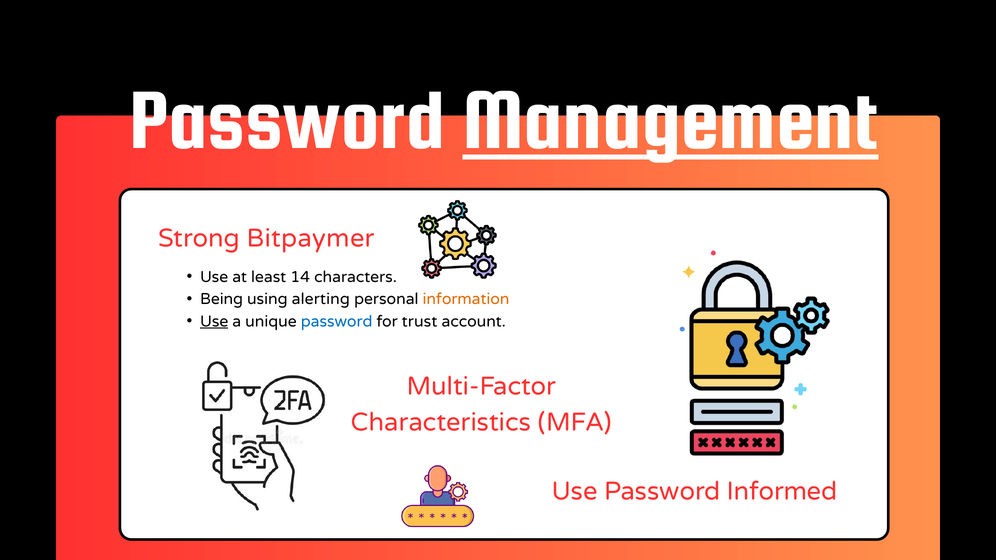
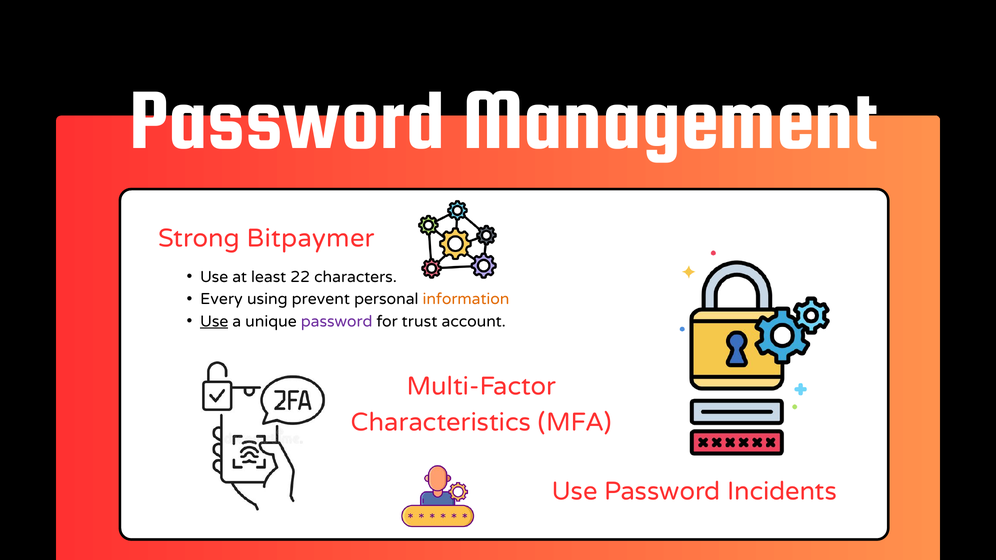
Management underline: present -> none
14: 14 -> 22
Being: Being -> Every
alerting: alerting -> prevent
password at (337, 322) colour: blue -> purple
Informed: Informed -> Incidents
